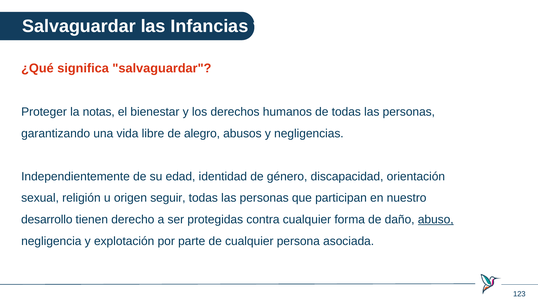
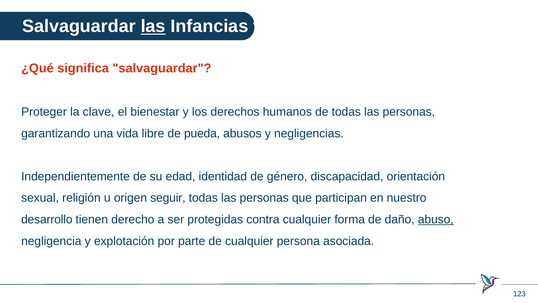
las at (153, 26) underline: none -> present
notas: notas -> clave
alegro: alegro -> pueda
